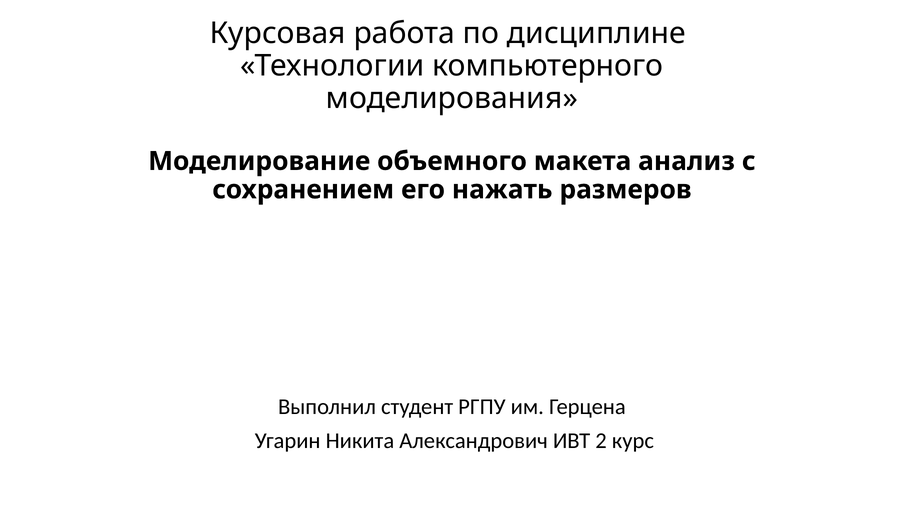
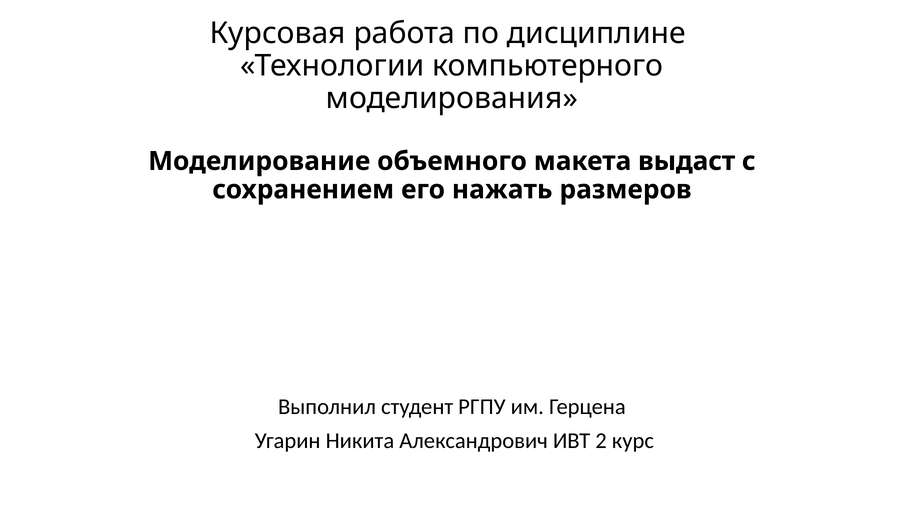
анализ: анализ -> выдаст
